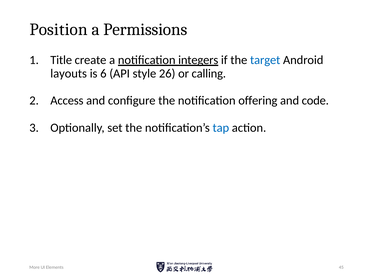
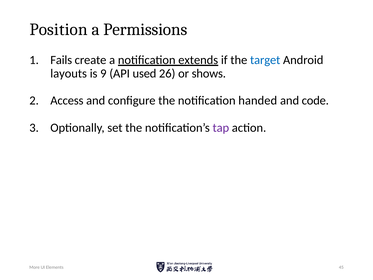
Title: Title -> Fails
integers: integers -> extends
6: 6 -> 9
style: style -> used
calling: calling -> shows
offering: offering -> handed
tap colour: blue -> purple
